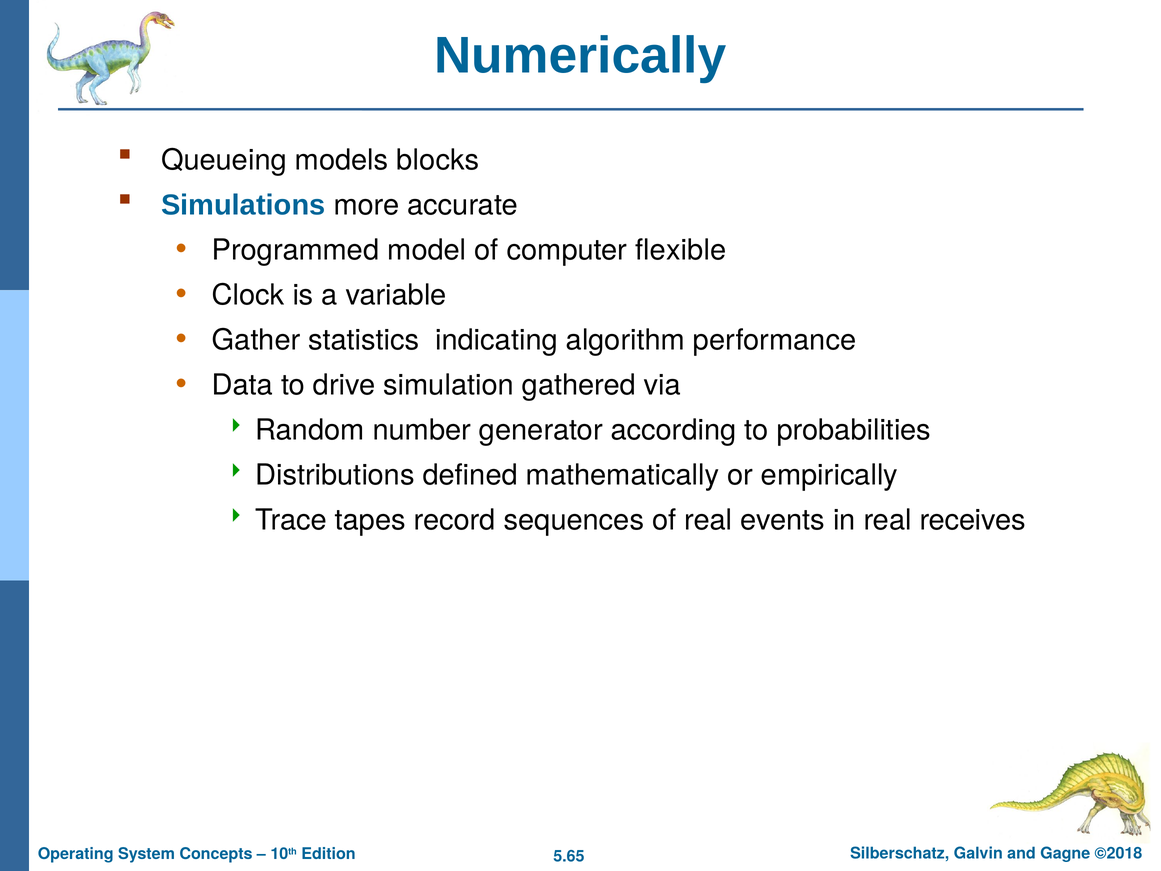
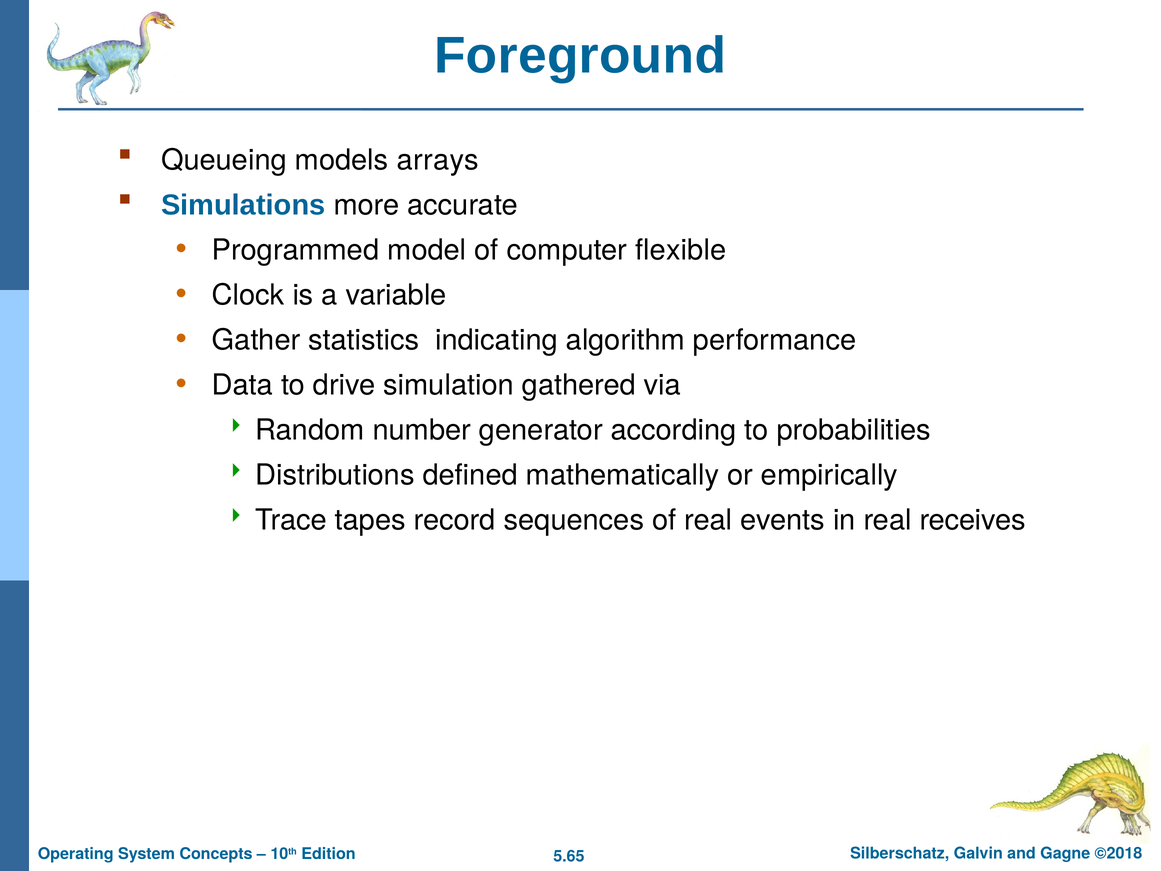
Numerically: Numerically -> Foreground
blocks: blocks -> arrays
